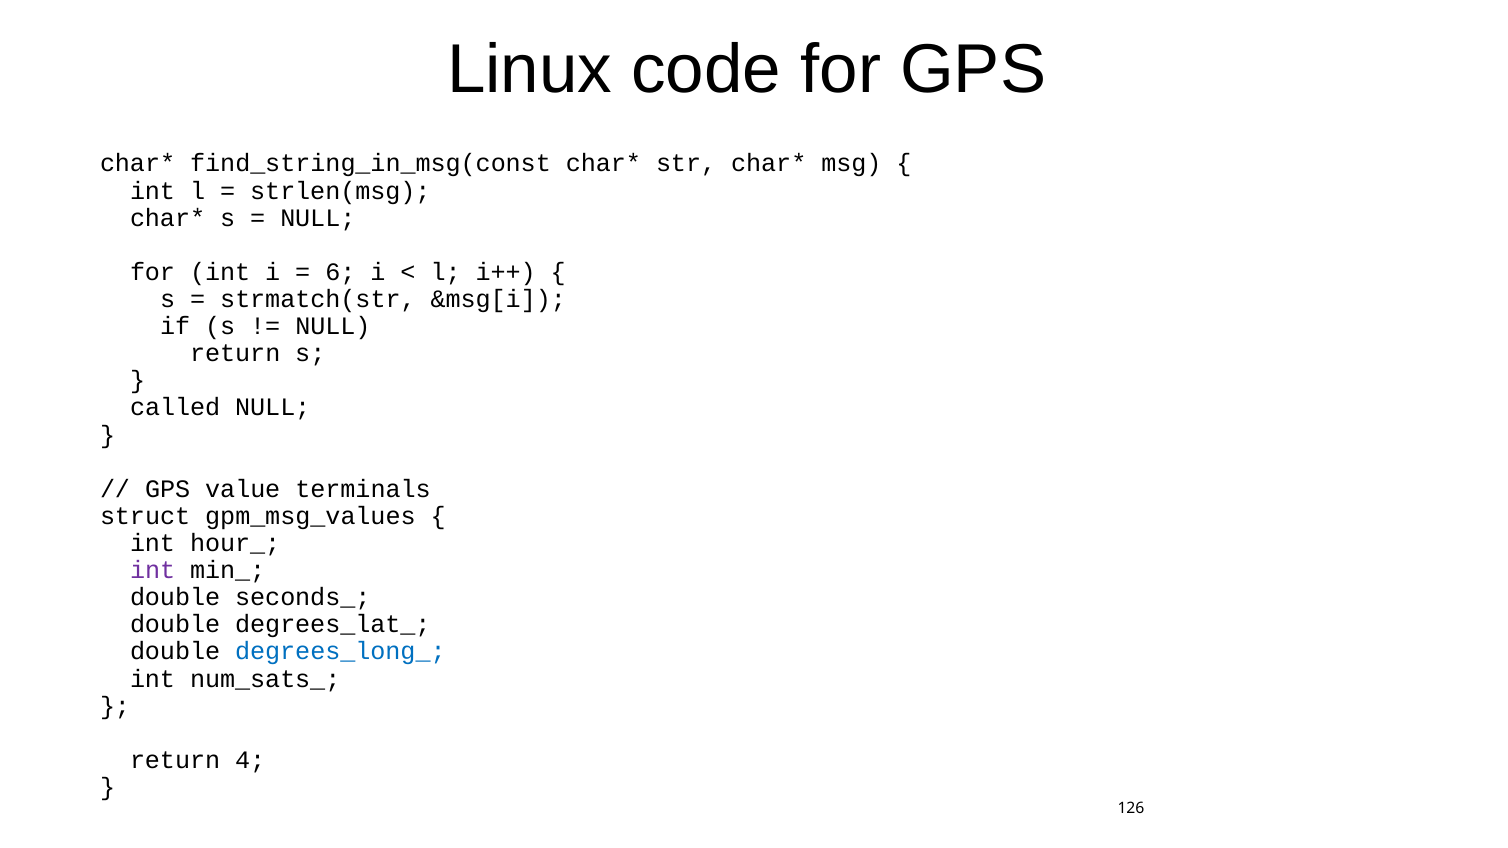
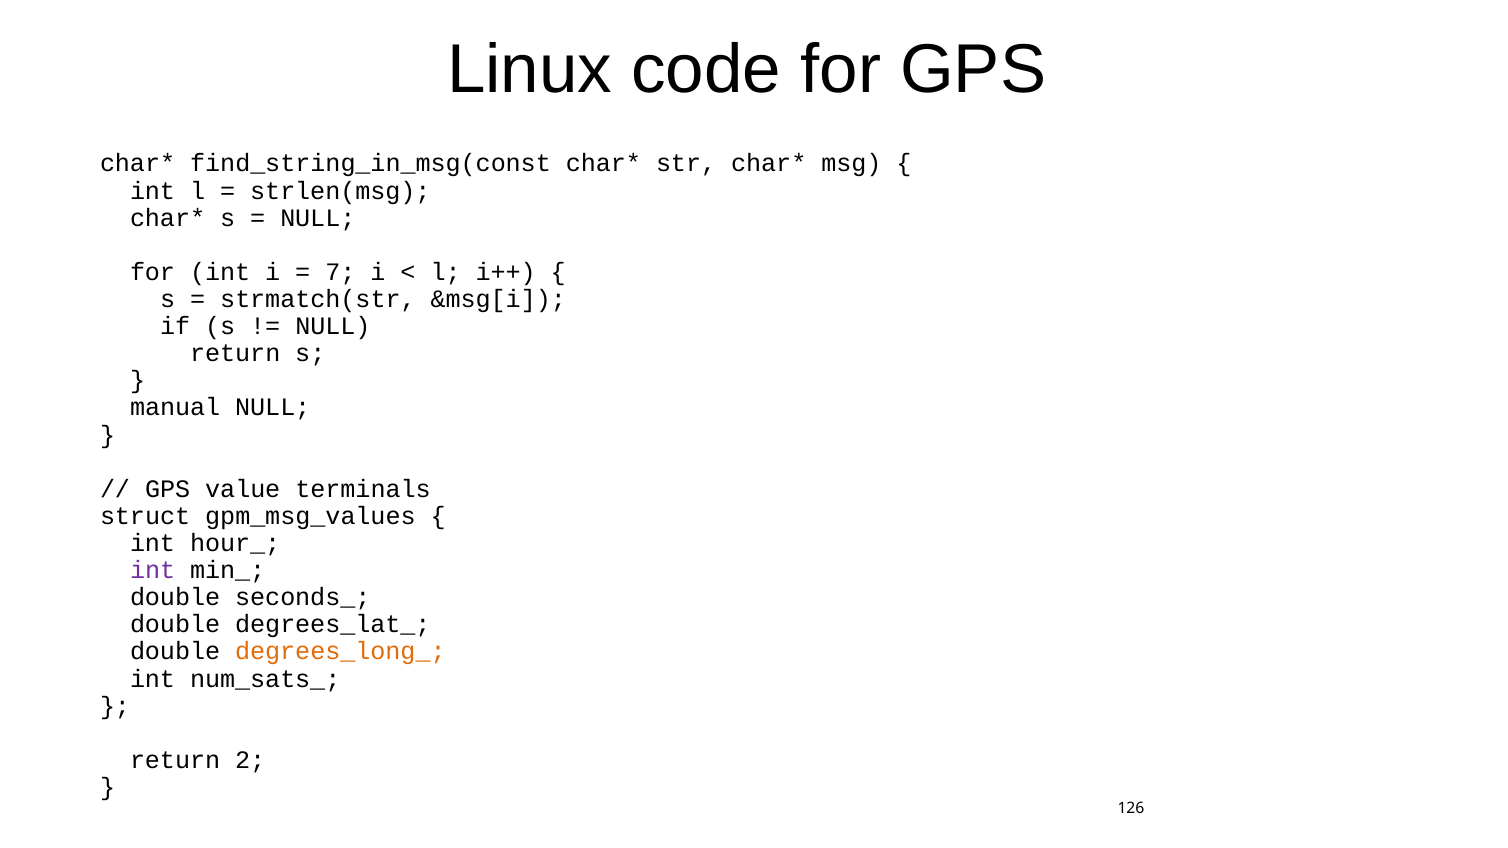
6: 6 -> 7
called: called -> manual
degrees_long_ colour: blue -> orange
4: 4 -> 2
